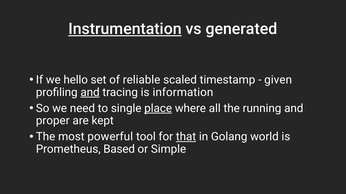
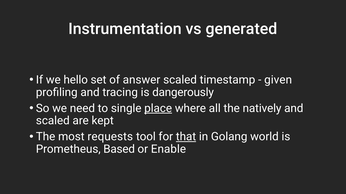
Instrumentation underline: present -> none
reliable: reliable -> answer
and at (90, 93) underline: present -> none
information: information -> dangerously
running: running -> natively
proper at (53, 121): proper -> scaled
powerful: powerful -> requests
Simple: Simple -> Enable
